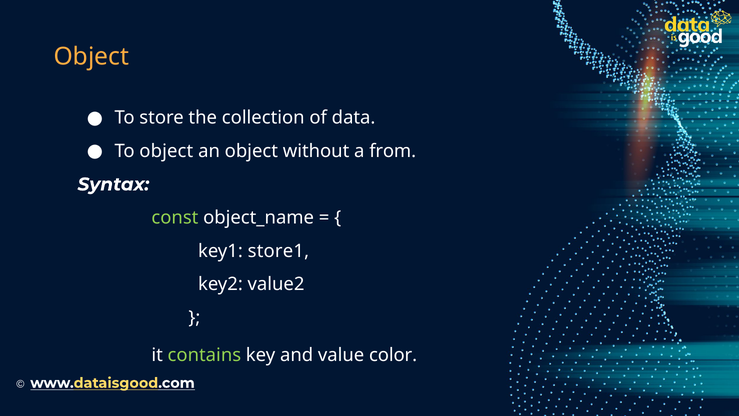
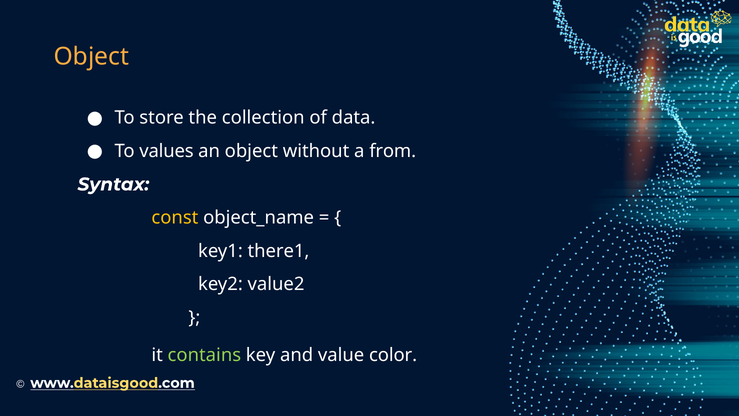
To object: object -> values
const colour: light green -> yellow
store1: store1 -> there1
